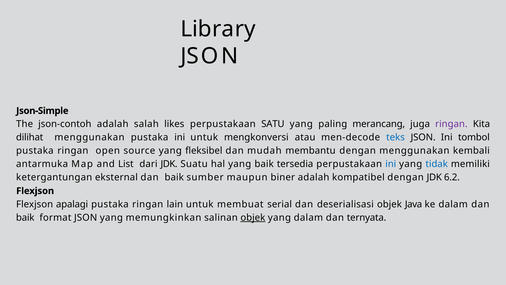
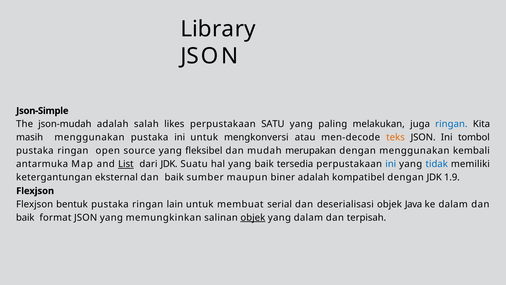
json-contoh: json-contoh -> json-mudah
merancang: merancang -> melakukan
ringan at (451, 124) colour: purple -> blue
dilihat: dilihat -> masih
teks colour: blue -> orange
membantu: membantu -> merupakan
List underline: none -> present
6.2: 6.2 -> 1.9
apalagi: apalagi -> bentuk
ternyata: ternyata -> terpisah
